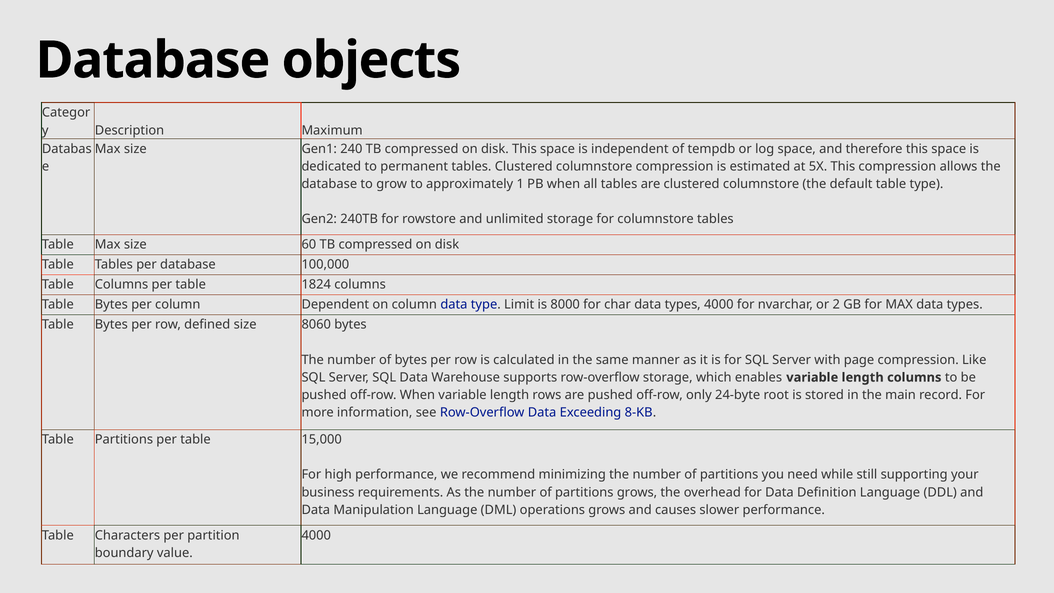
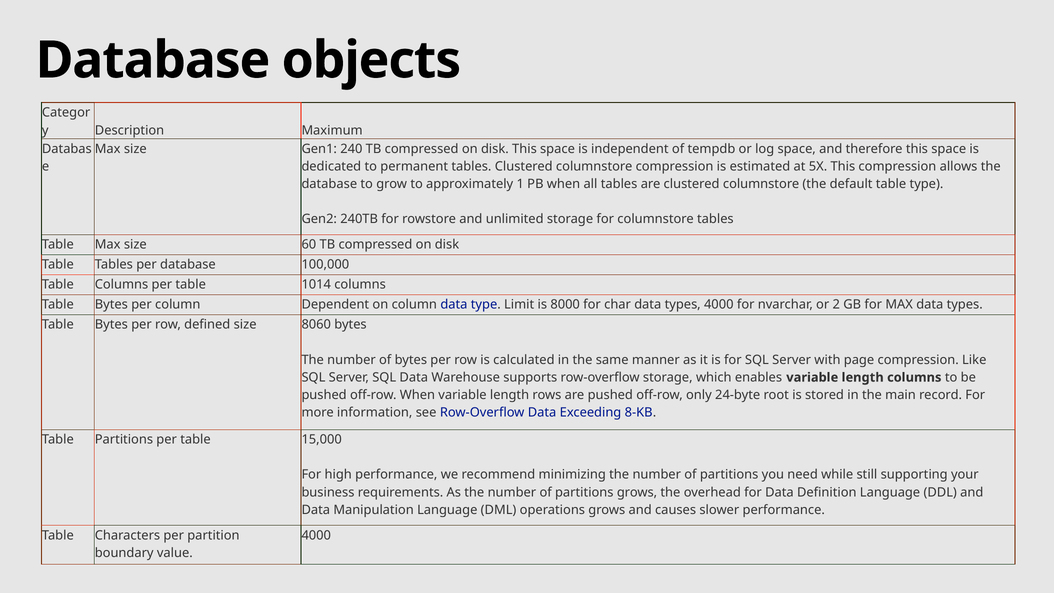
1824: 1824 -> 1014
